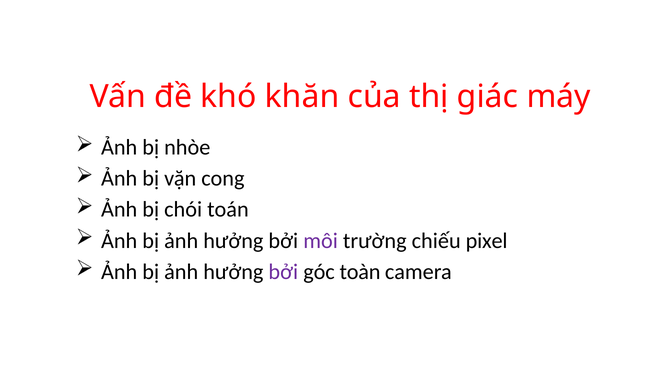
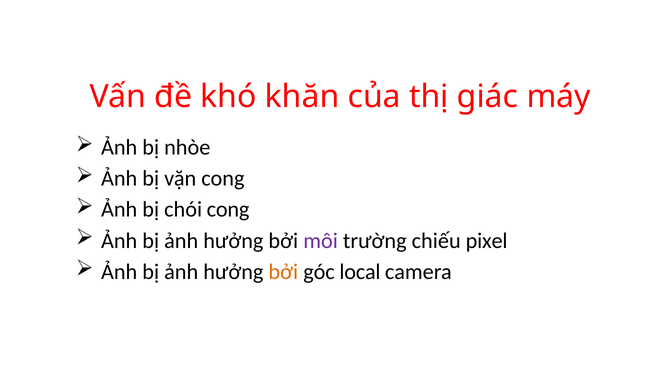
chói toán: toán -> cong
bởi at (283, 272) colour: purple -> orange
toàn: toàn -> local
